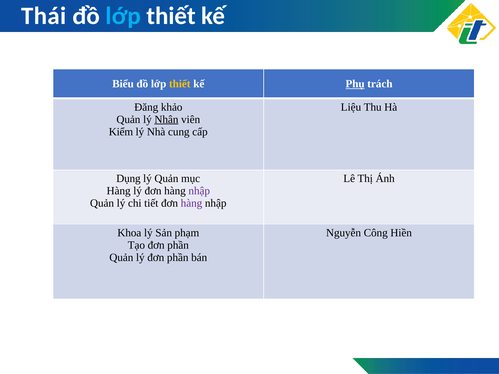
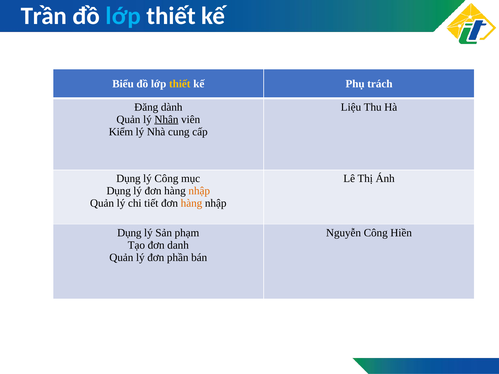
Thái: Thái -> Trần
Phụ underline: present -> none
khảo: khảo -> dành
lý Quản: Quản -> Công
Hàng at (119, 191): Hàng -> Dụng
nhập at (199, 191) colour: purple -> orange
hàng at (191, 203) colour: purple -> orange
Khoa at (129, 233): Khoa -> Dụng
Tạo đơn phần: phần -> danh
